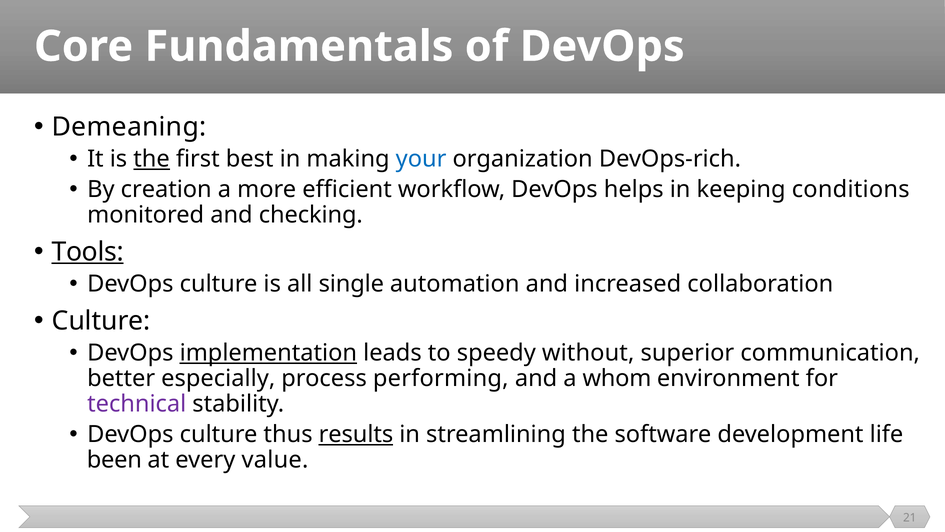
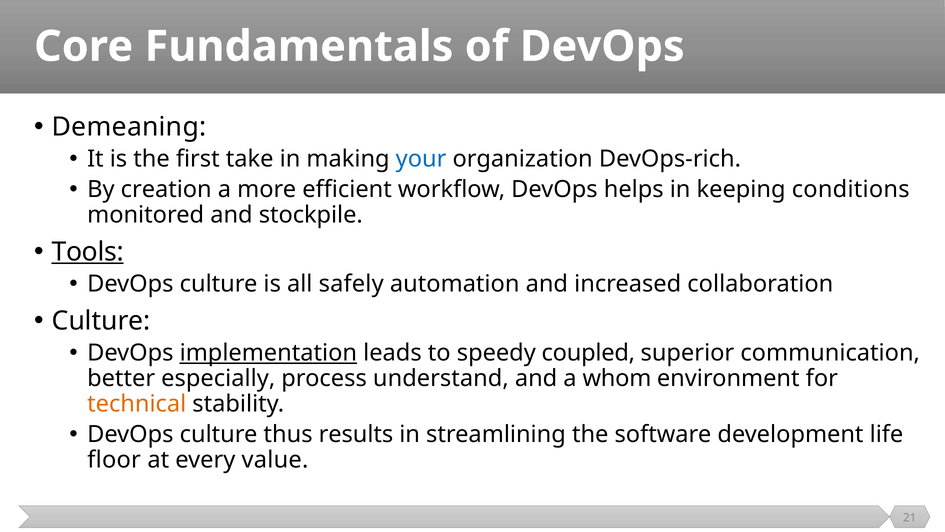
the at (152, 159) underline: present -> none
best: best -> take
checking: checking -> stockpile
single: single -> safely
without: without -> coupled
performing: performing -> understand
technical colour: purple -> orange
results underline: present -> none
been: been -> floor
